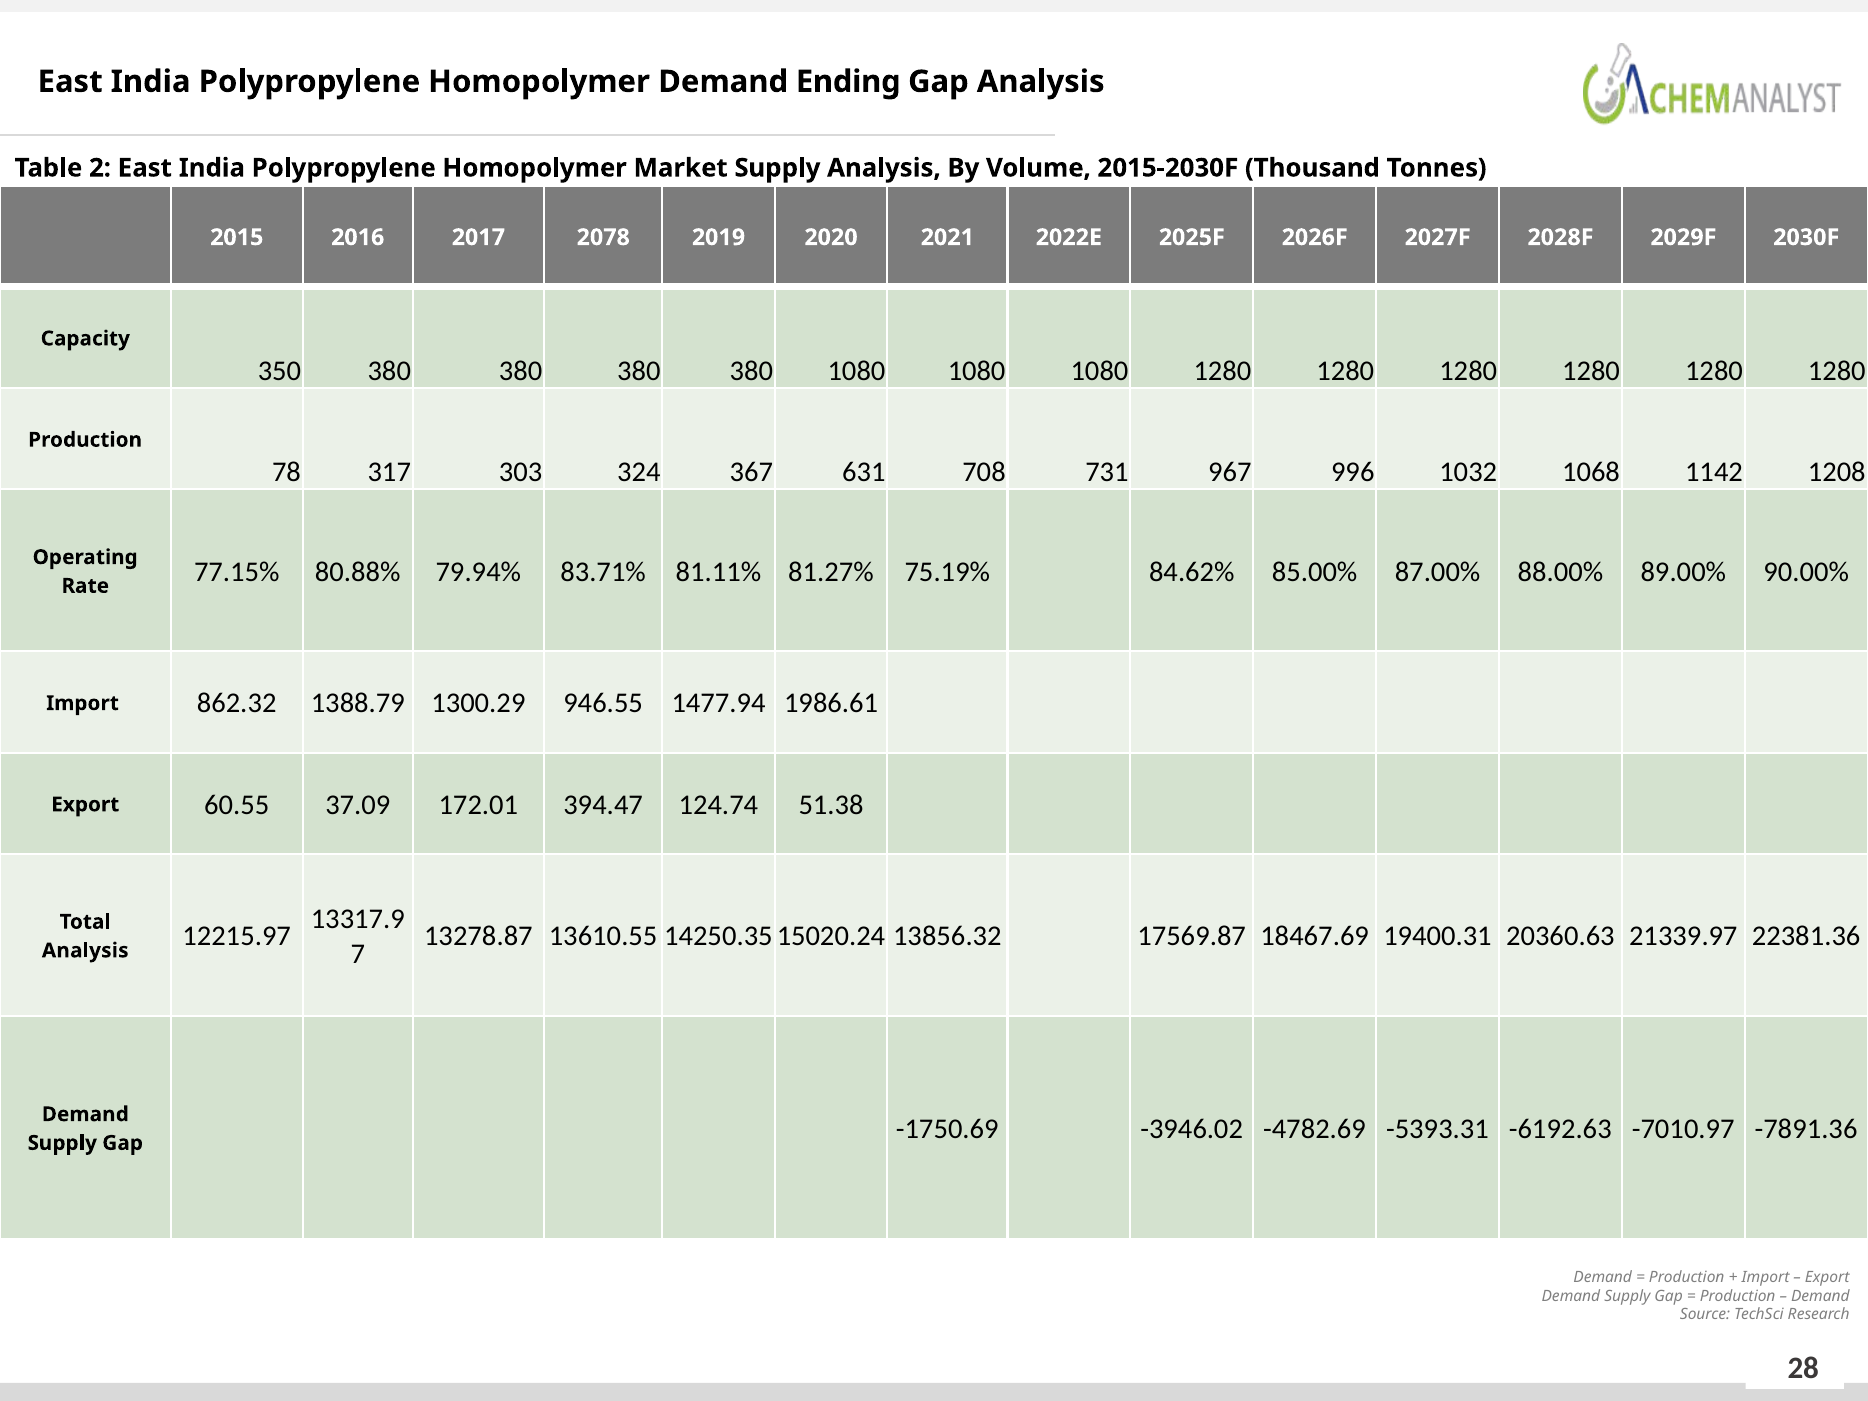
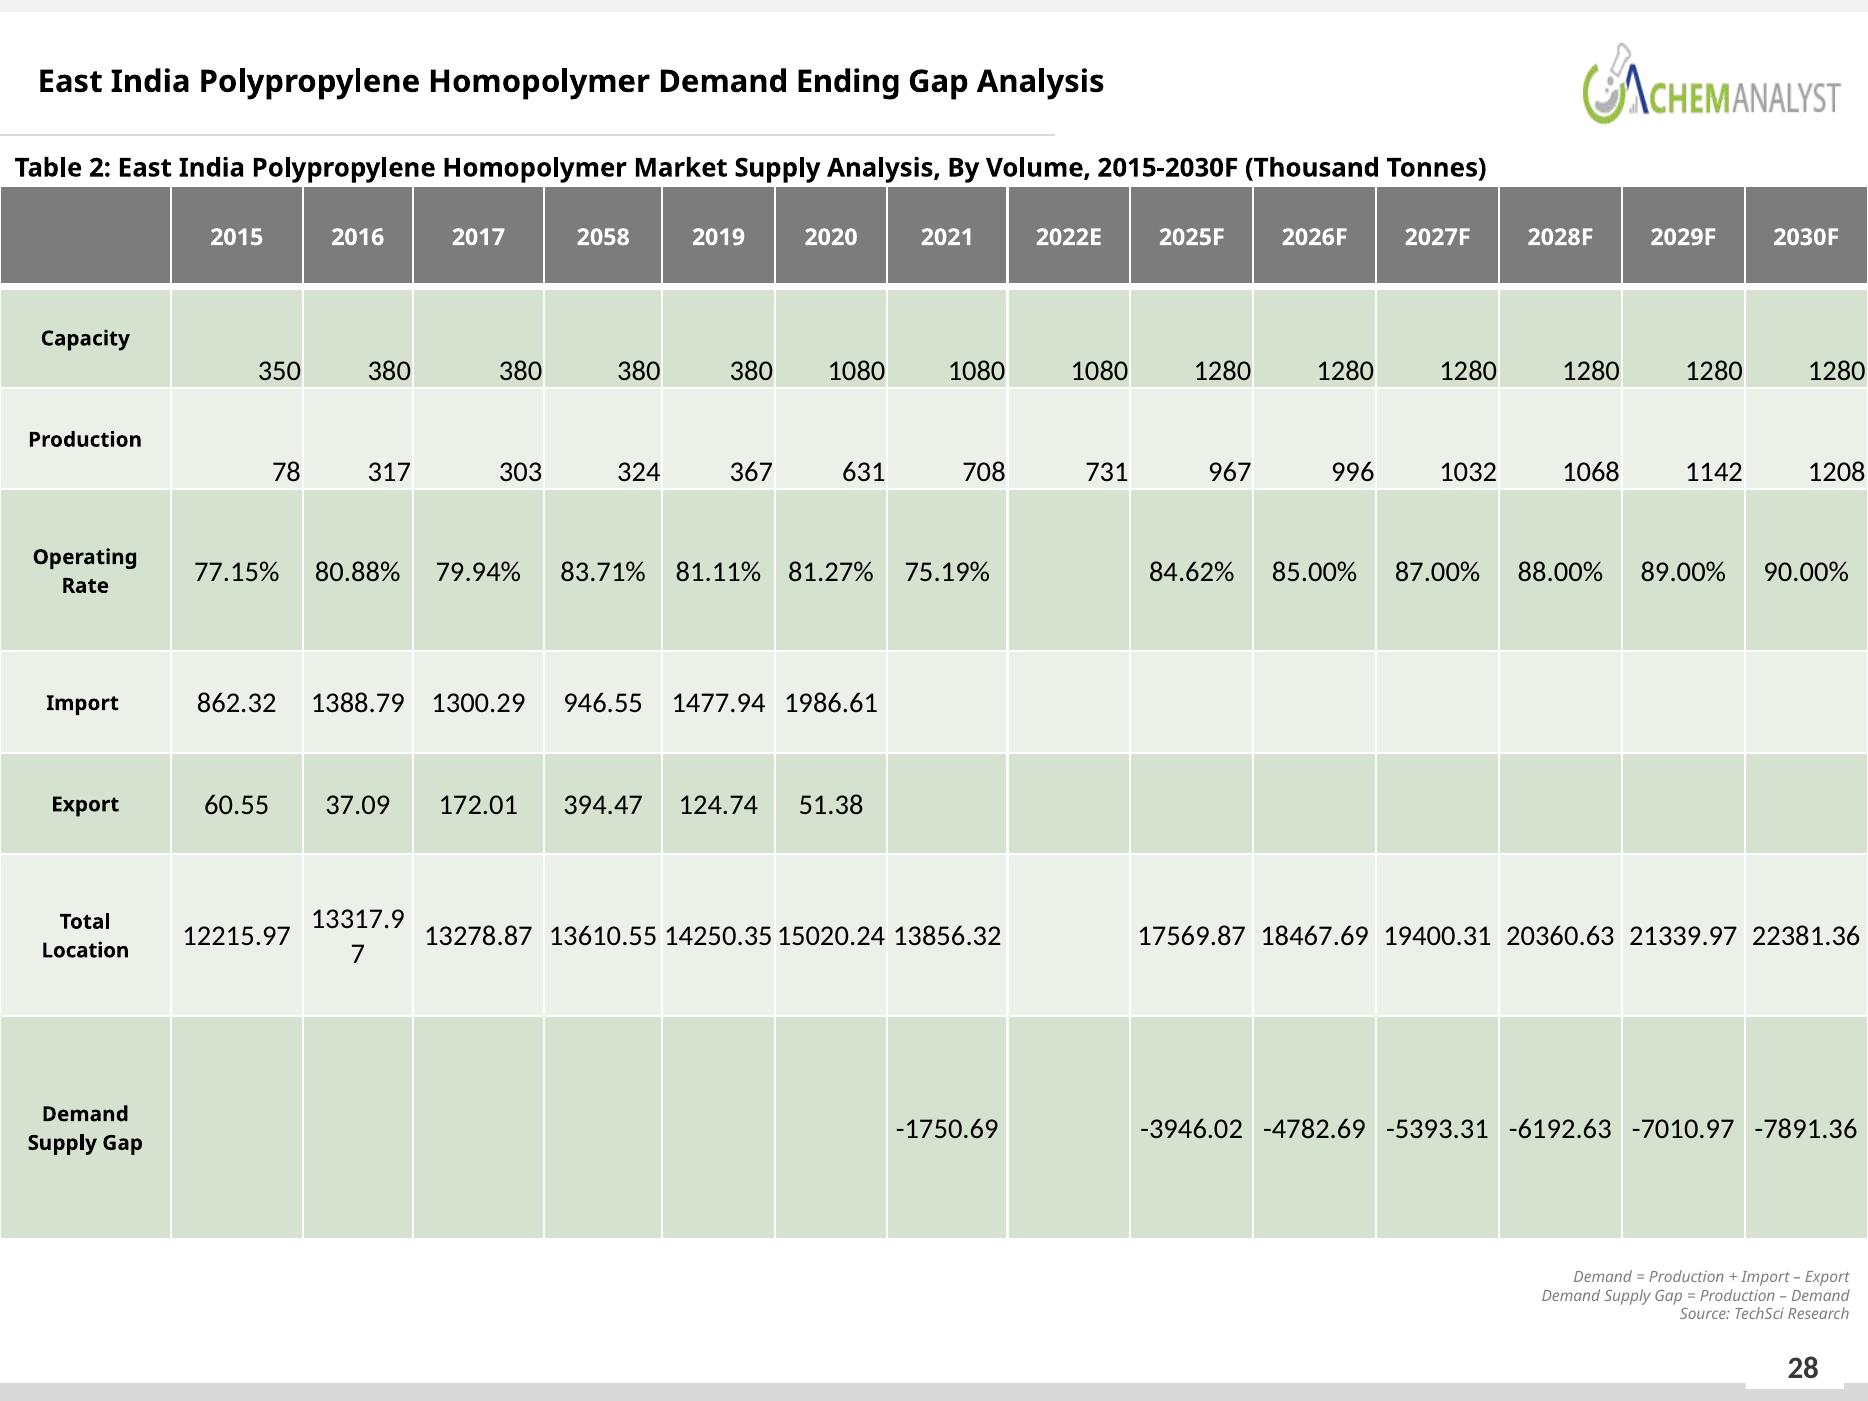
2078: 2078 -> 2058
Analysis at (85, 951): Analysis -> Location
